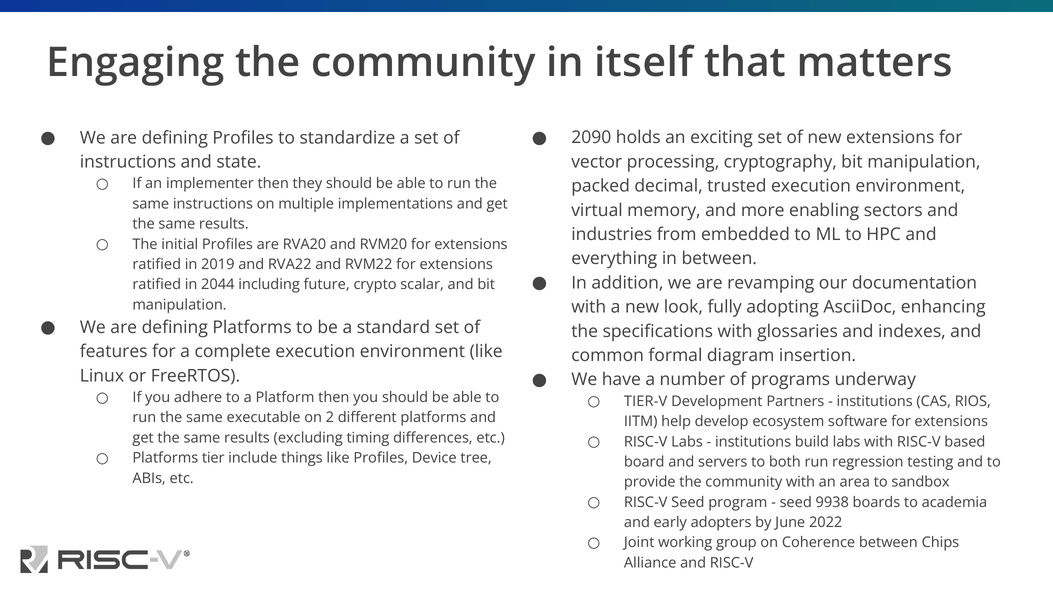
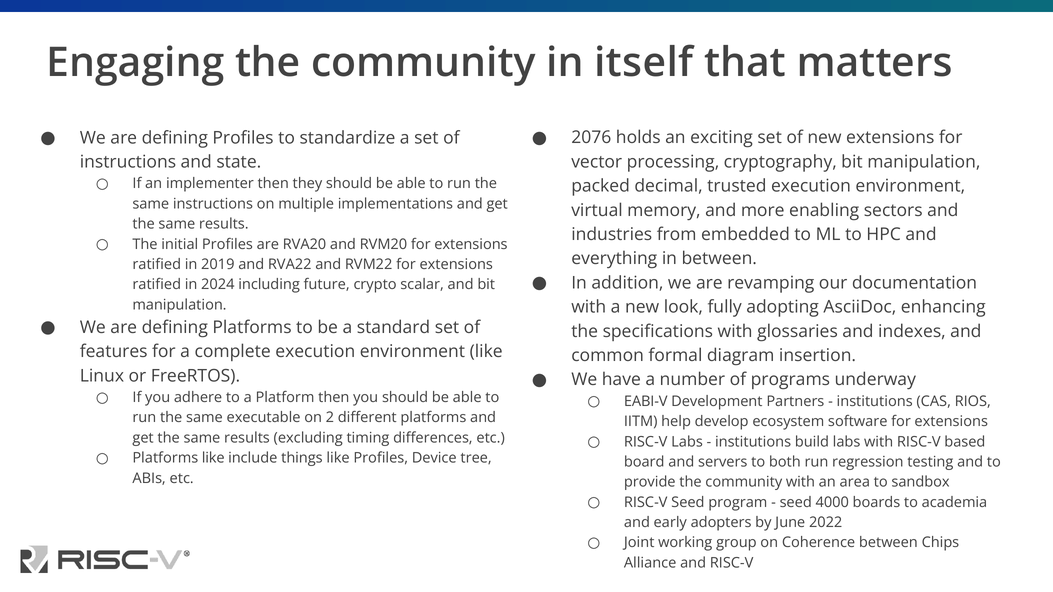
2090: 2090 -> 2076
2044: 2044 -> 2024
TIER-V: TIER-V -> EABI-V
Platforms tier: tier -> like
9938: 9938 -> 4000
